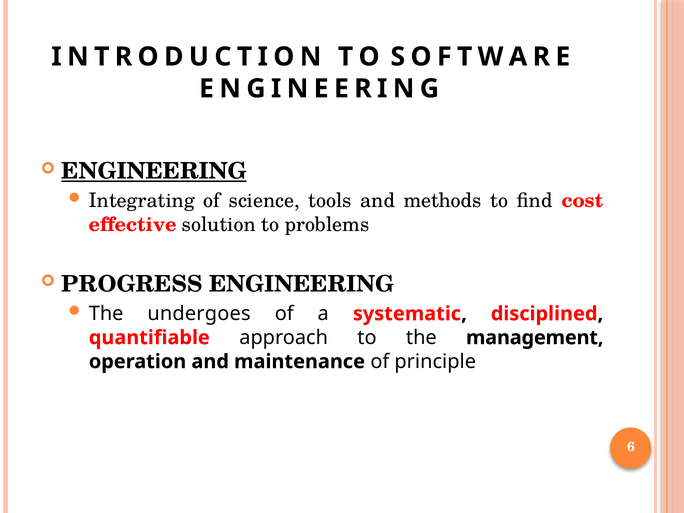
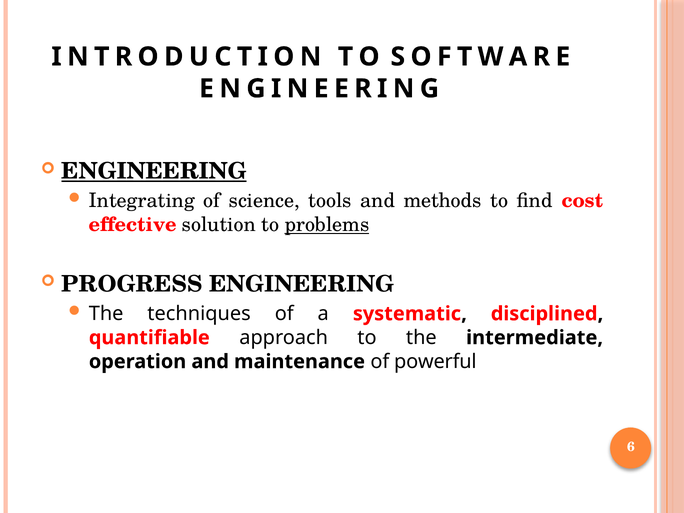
problems underline: none -> present
undergoes: undergoes -> techniques
management: management -> intermediate
principle: principle -> powerful
